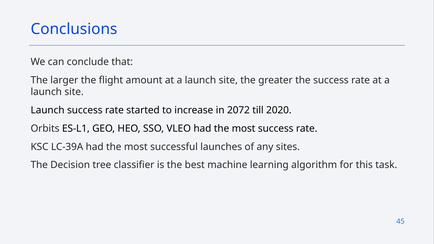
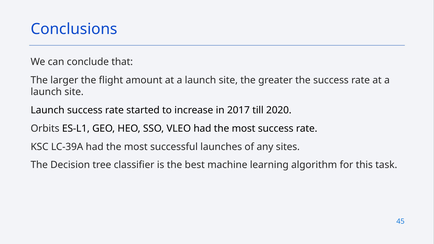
2072: 2072 -> 2017
